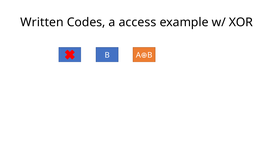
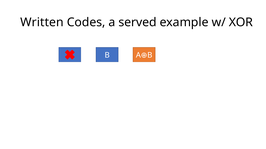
access: access -> served
